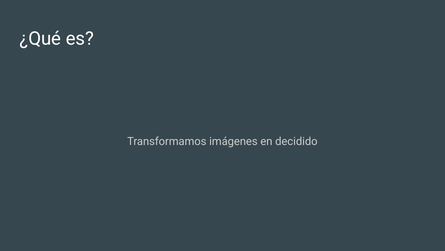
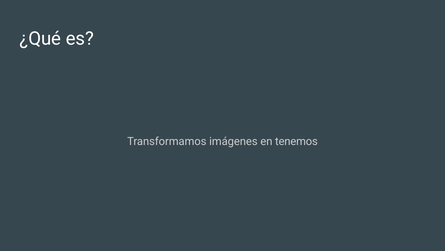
decidido: decidido -> tenemos
